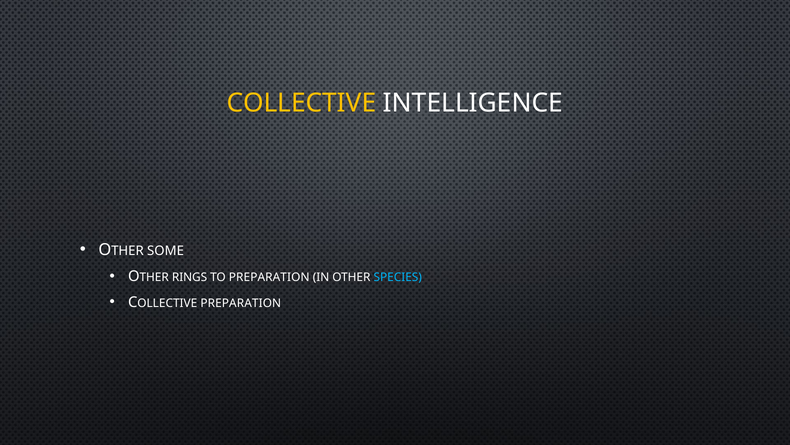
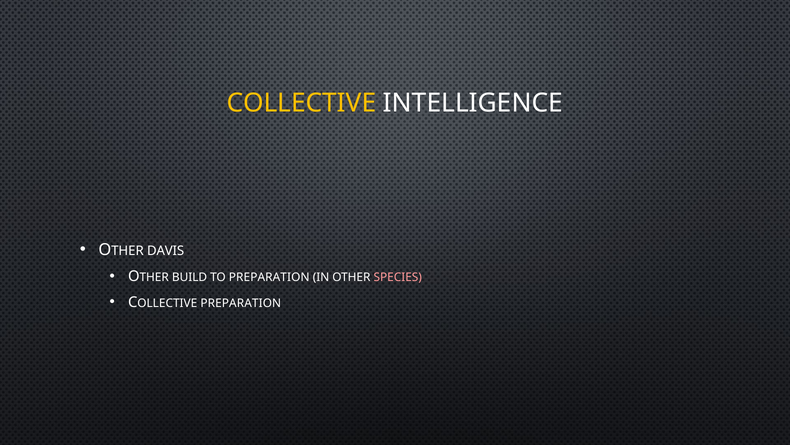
SOME: SOME -> DAVIS
RINGS: RINGS -> BUILD
SPECIES colour: light blue -> pink
